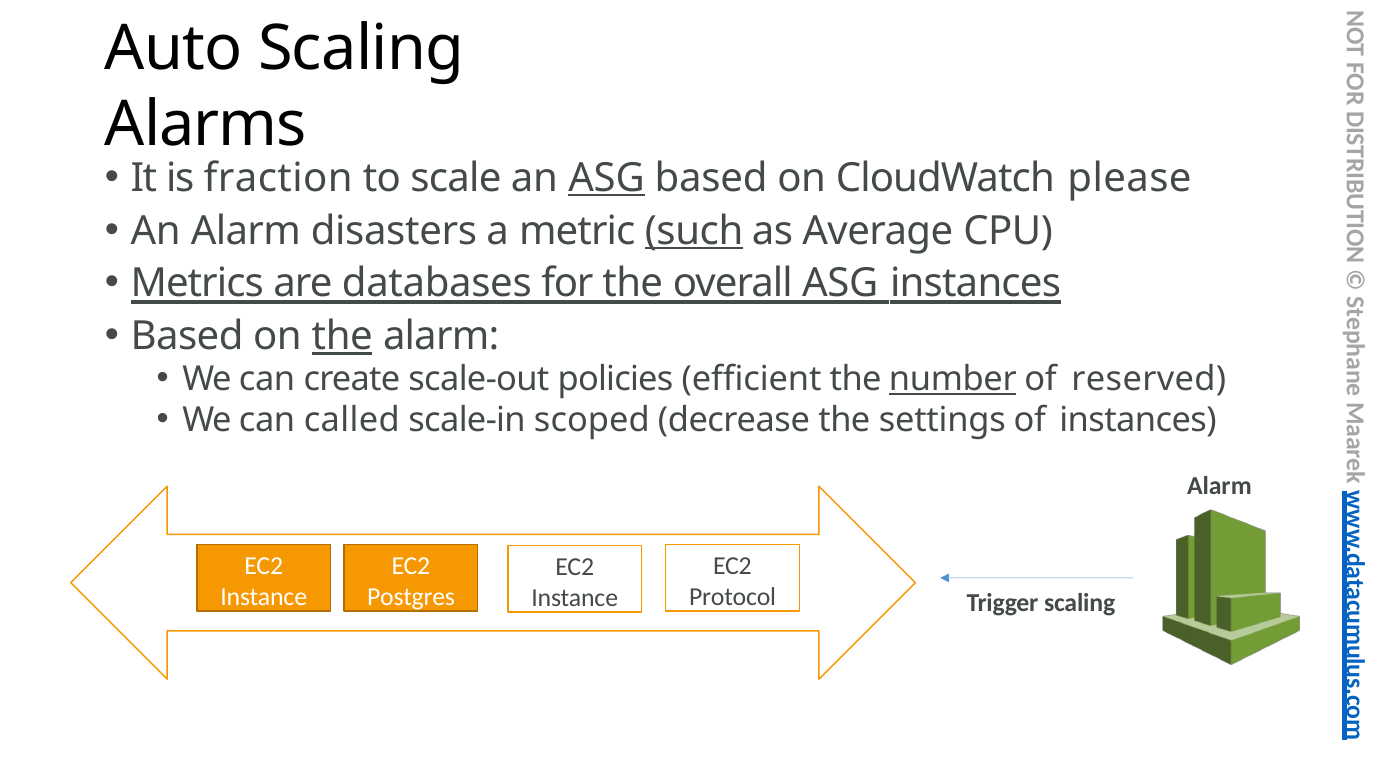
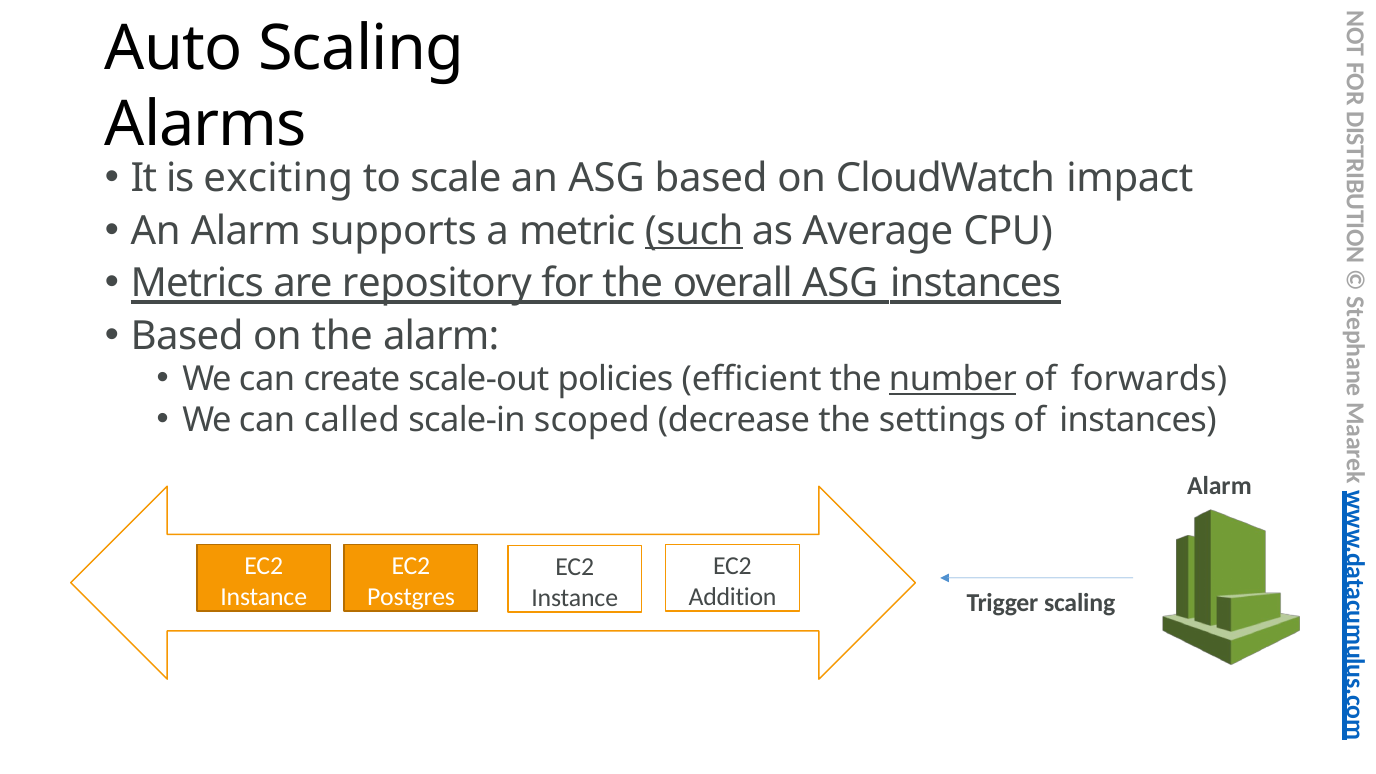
fraction: fraction -> exciting
ASG at (607, 178) underline: present -> none
please: please -> impact
disasters: disasters -> supports
databases: databases -> repository
the at (342, 336) underline: present -> none
reserved: reserved -> forwards
Protocol: Protocol -> Addition
